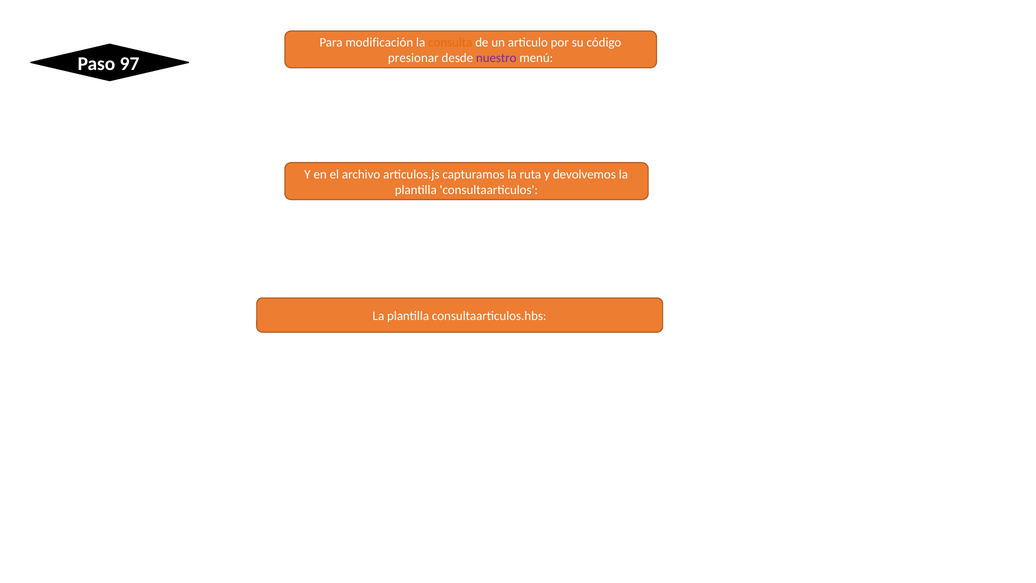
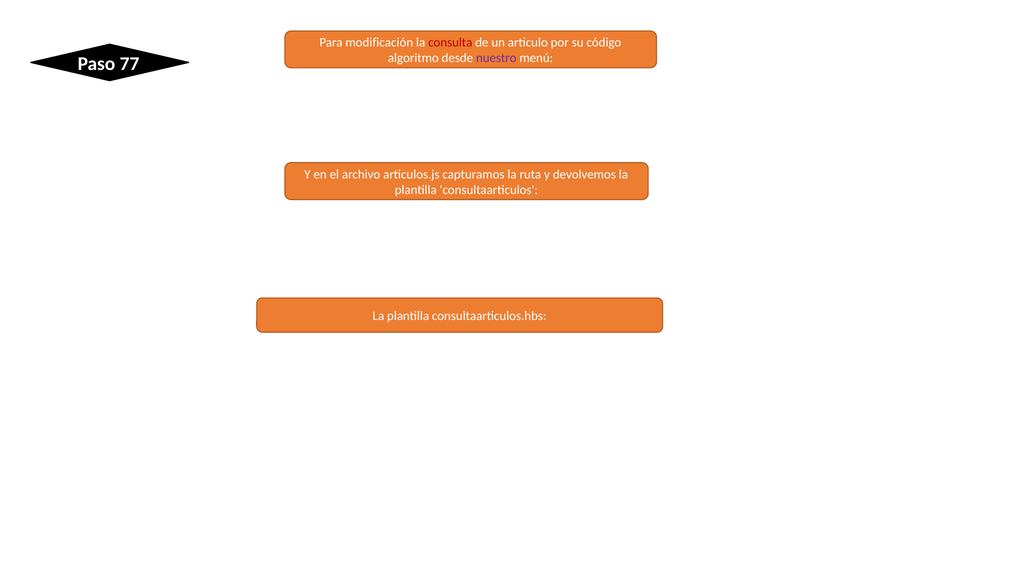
consulta colour: orange -> red
presionar: presionar -> algoritmo
97: 97 -> 77
